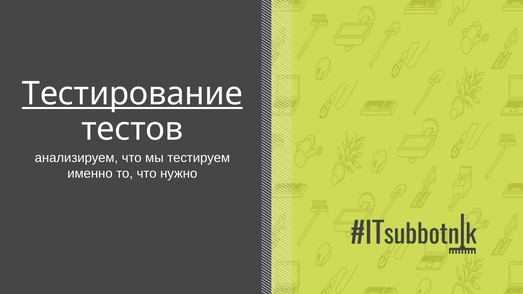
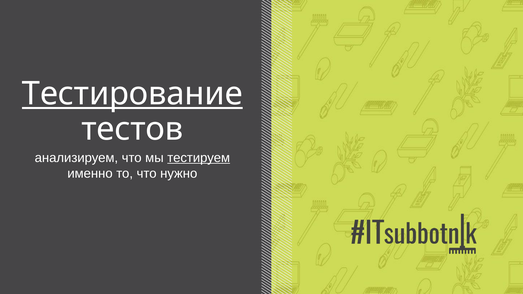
тестируем underline: none -> present
